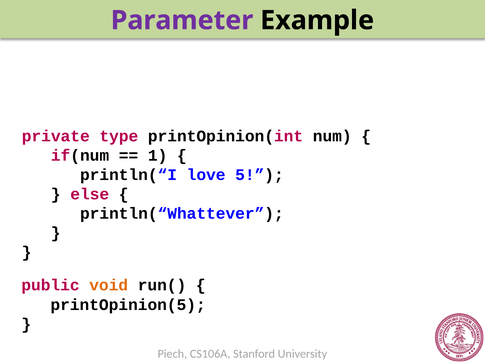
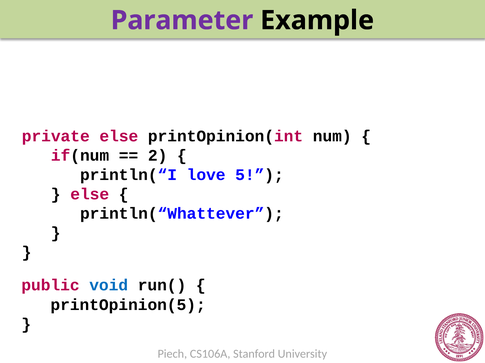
private type: type -> else
1: 1 -> 2
void colour: orange -> blue
